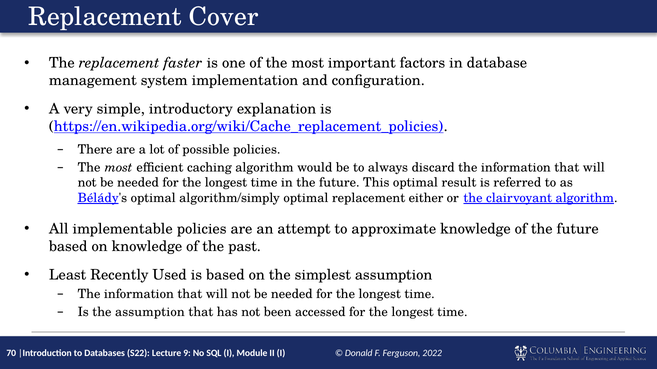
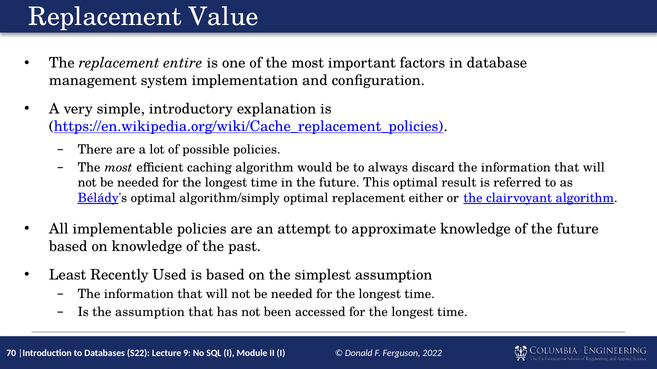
Cover: Cover -> Value
faster: faster -> entire
